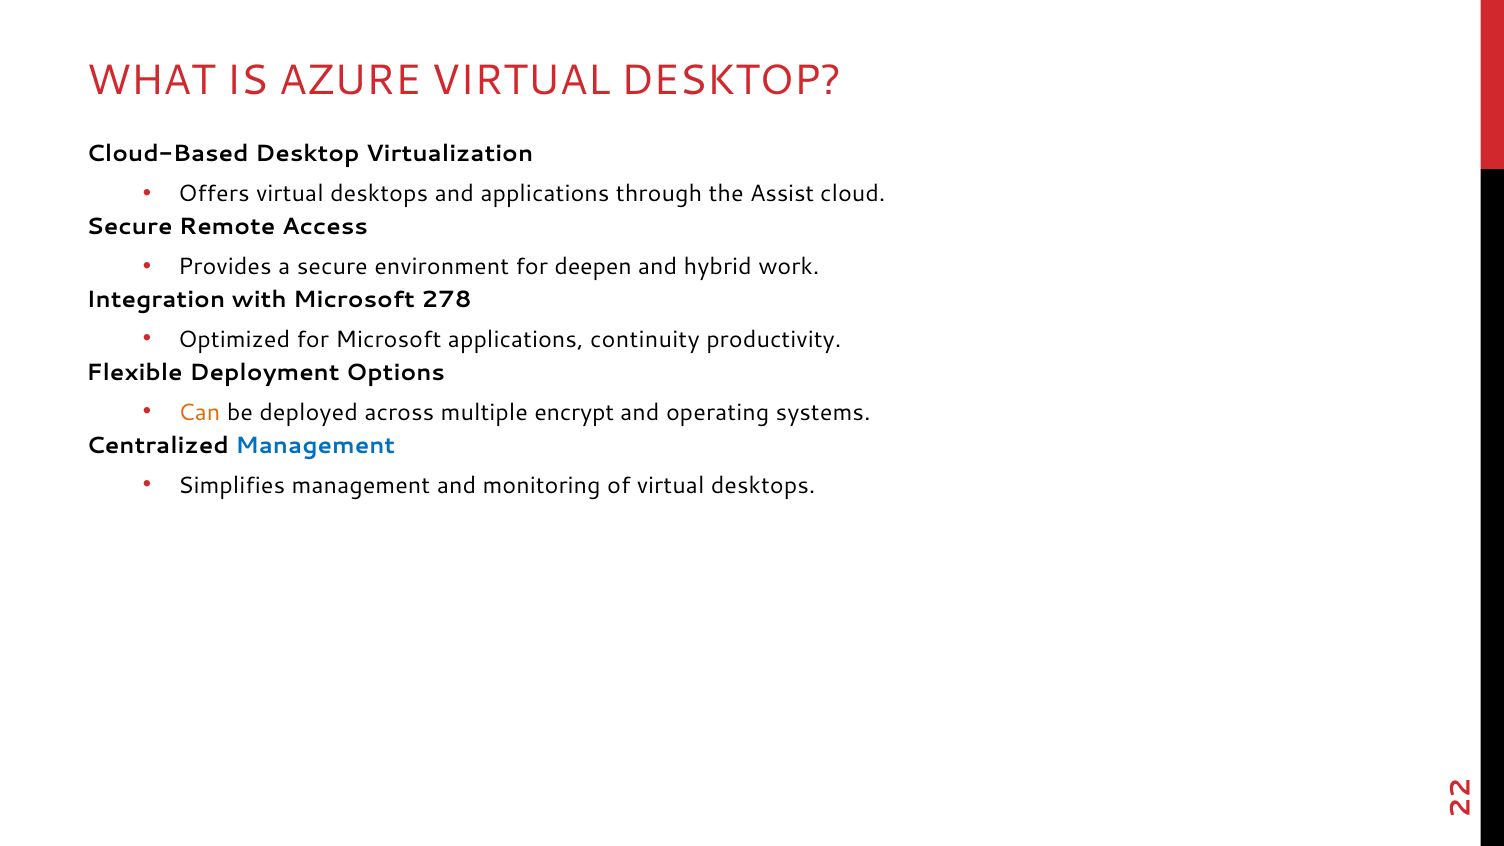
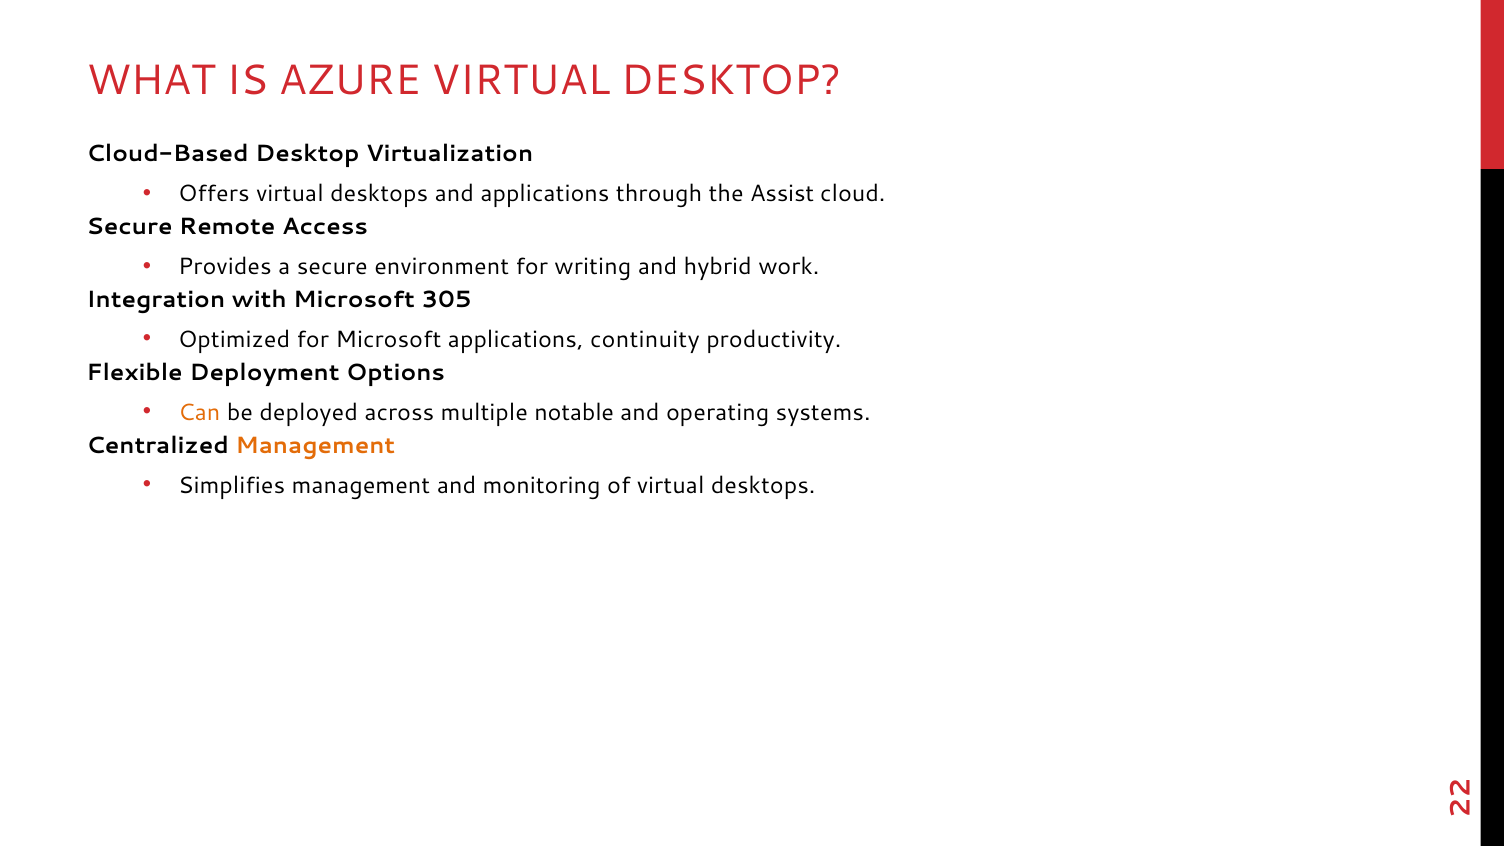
deepen: deepen -> writing
278: 278 -> 305
encrypt: encrypt -> notable
Management at (315, 445) colour: blue -> orange
